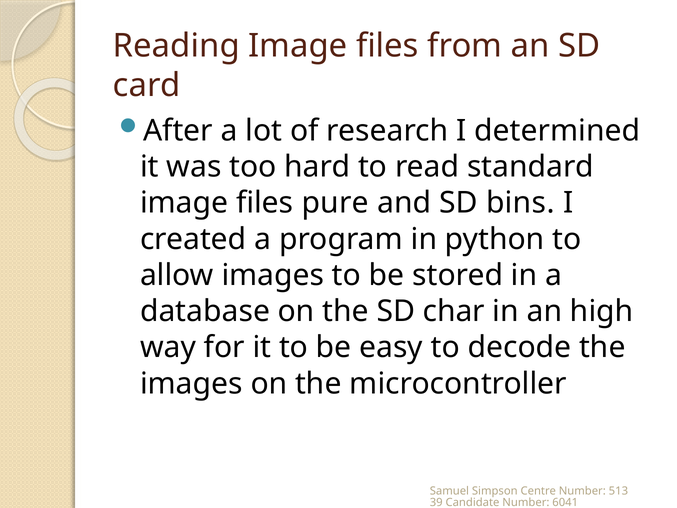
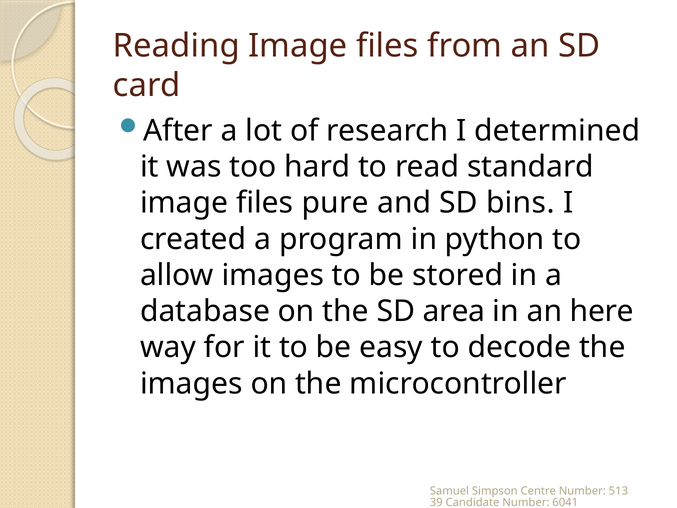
char: char -> area
high: high -> here
